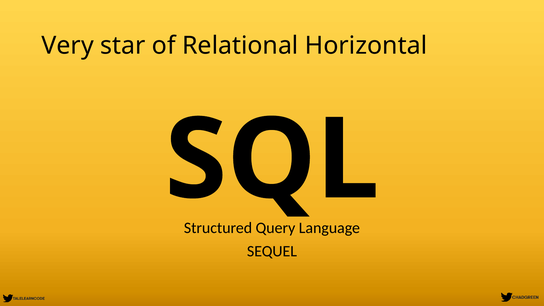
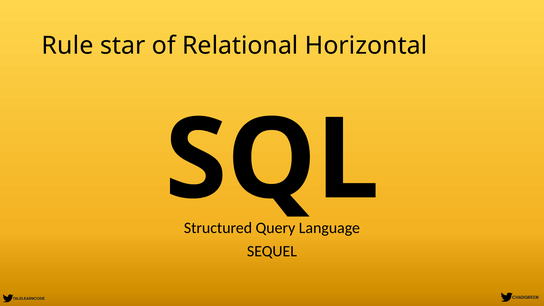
Very: Very -> Rule
